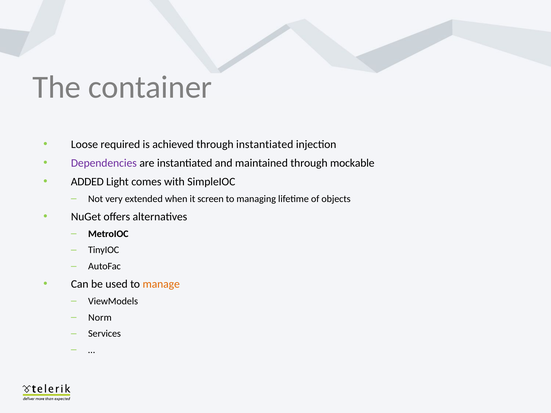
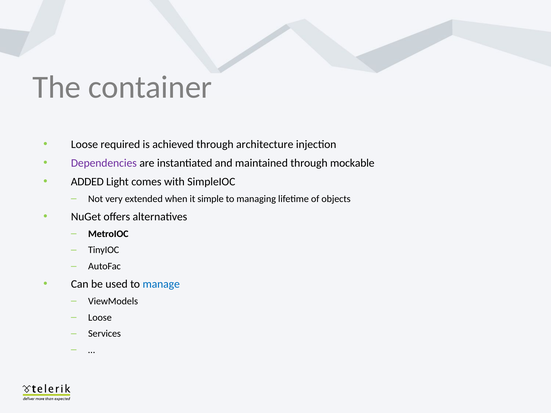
through instantiated: instantiated -> architecture
screen: screen -> simple
manage colour: orange -> blue
Norm at (100, 318): Norm -> Loose
